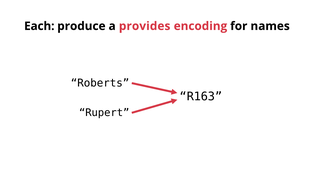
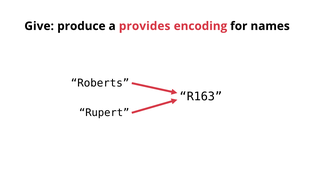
Each: Each -> Give
